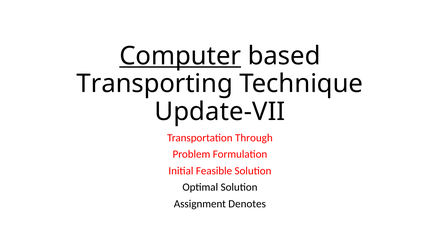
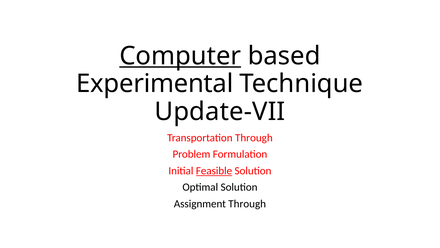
Transporting: Transporting -> Experimental
Feasible underline: none -> present
Assignment Denotes: Denotes -> Through
